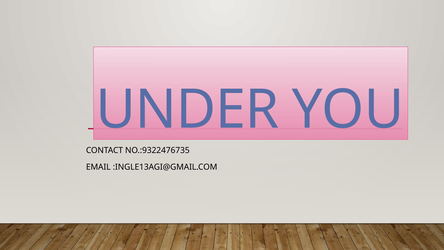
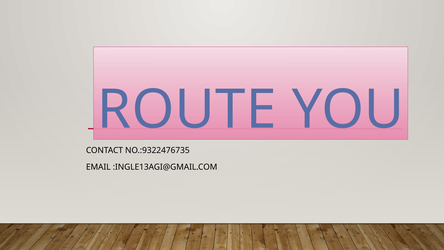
UNDER: UNDER -> ROUTE
